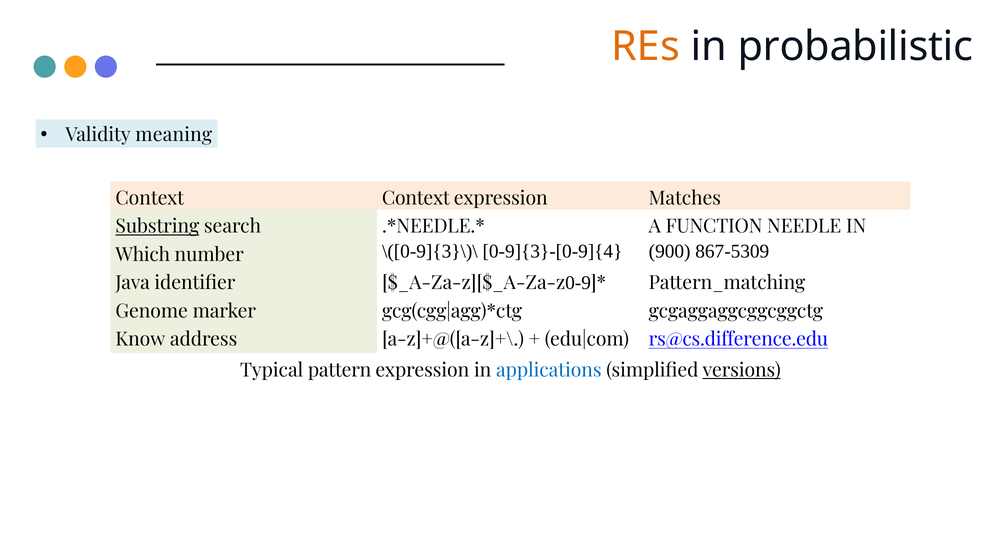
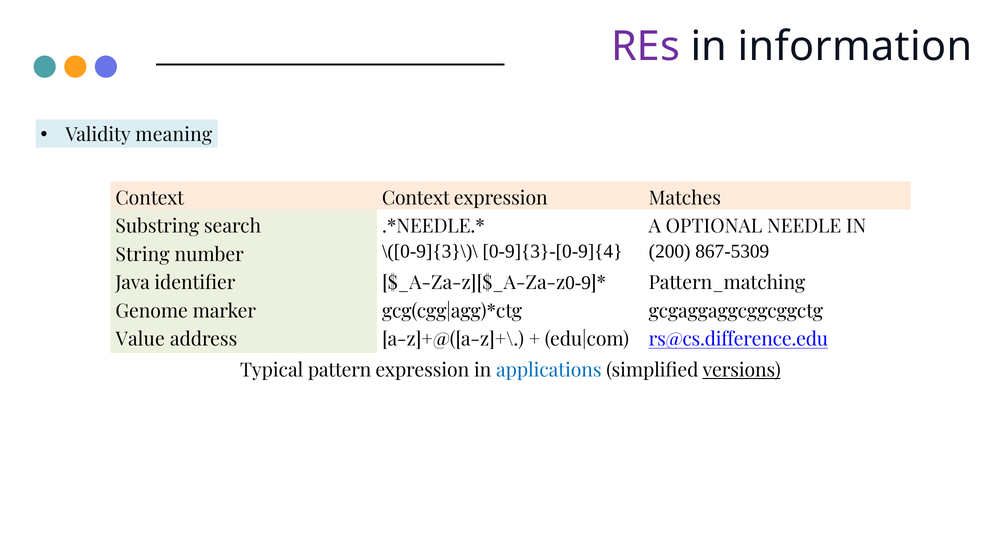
REs colour: orange -> purple
probabilistic: probabilistic -> information
Substring underline: present -> none
FUNCTION: FUNCTION -> OPTIONAL
Which: Which -> String
900: 900 -> 200
Know: Know -> Value
